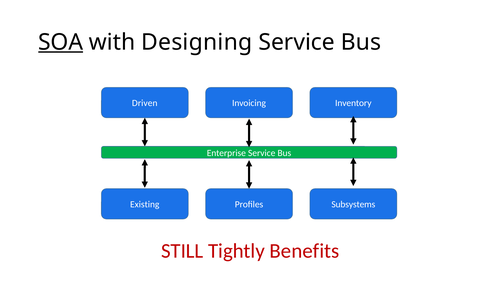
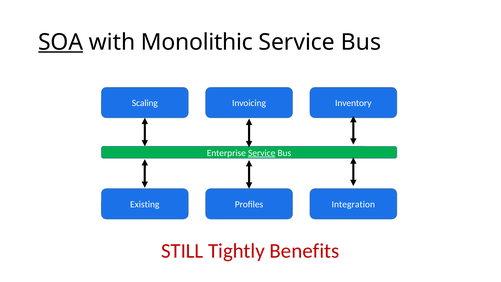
Designing: Designing -> Monolithic
Driven: Driven -> Scaling
Service at (262, 153) underline: none -> present
Subsystems: Subsystems -> Integration
